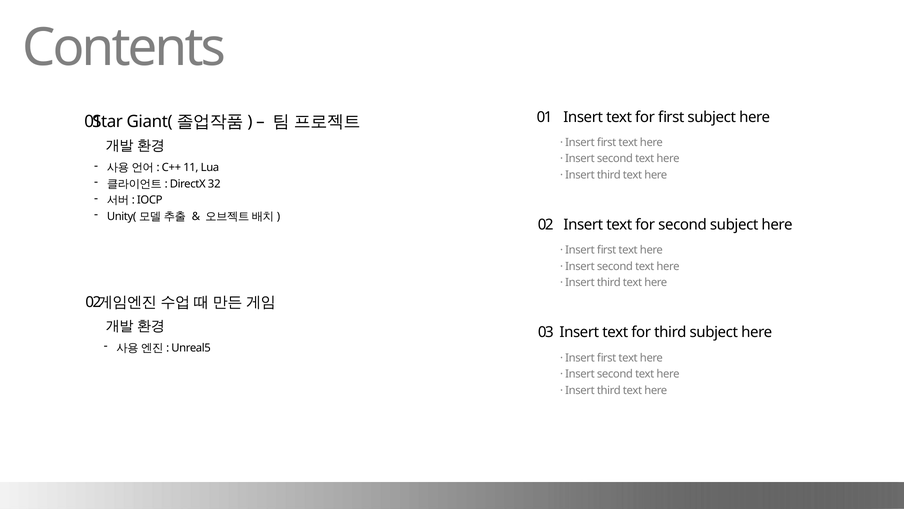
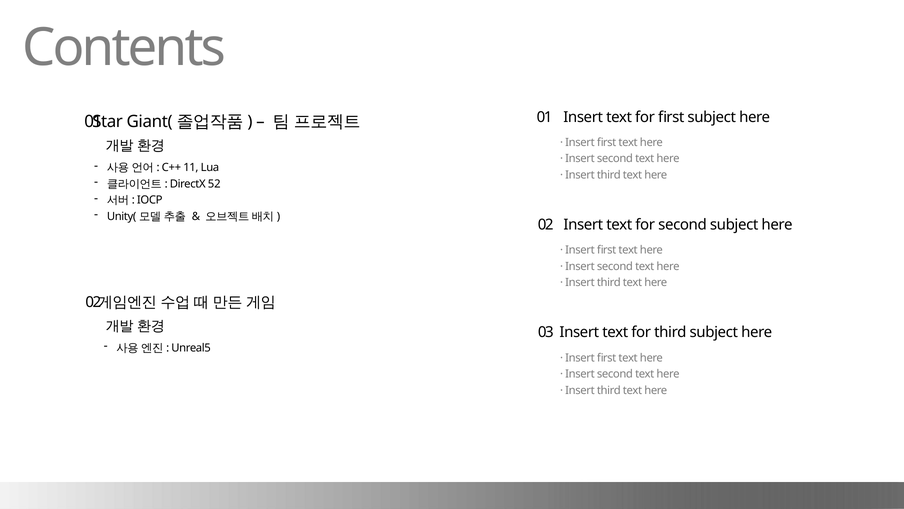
32: 32 -> 52
